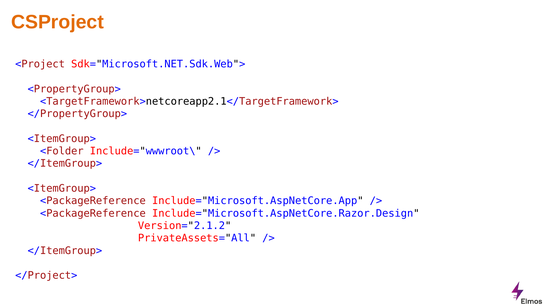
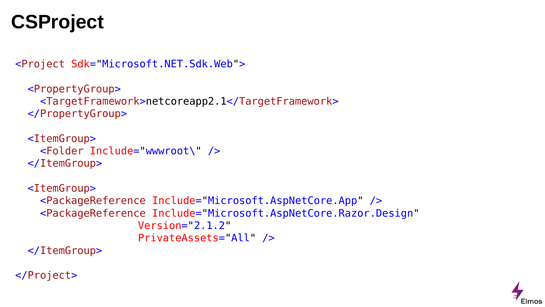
CSProject colour: orange -> black
